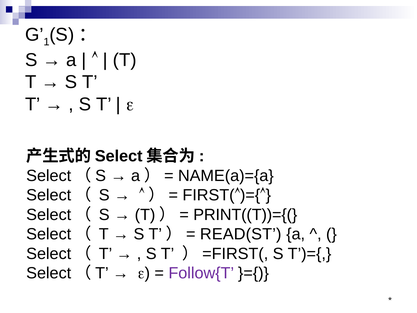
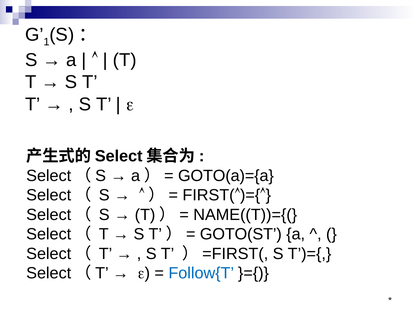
NAME(a)={a: NAME(a)={a -> GOTO(a)={a
PRINT((T))={(: PRINT((T))={( -> NAME((T))={(
READ(ST: READ(ST -> GOTO(ST
Follow{T colour: purple -> blue
